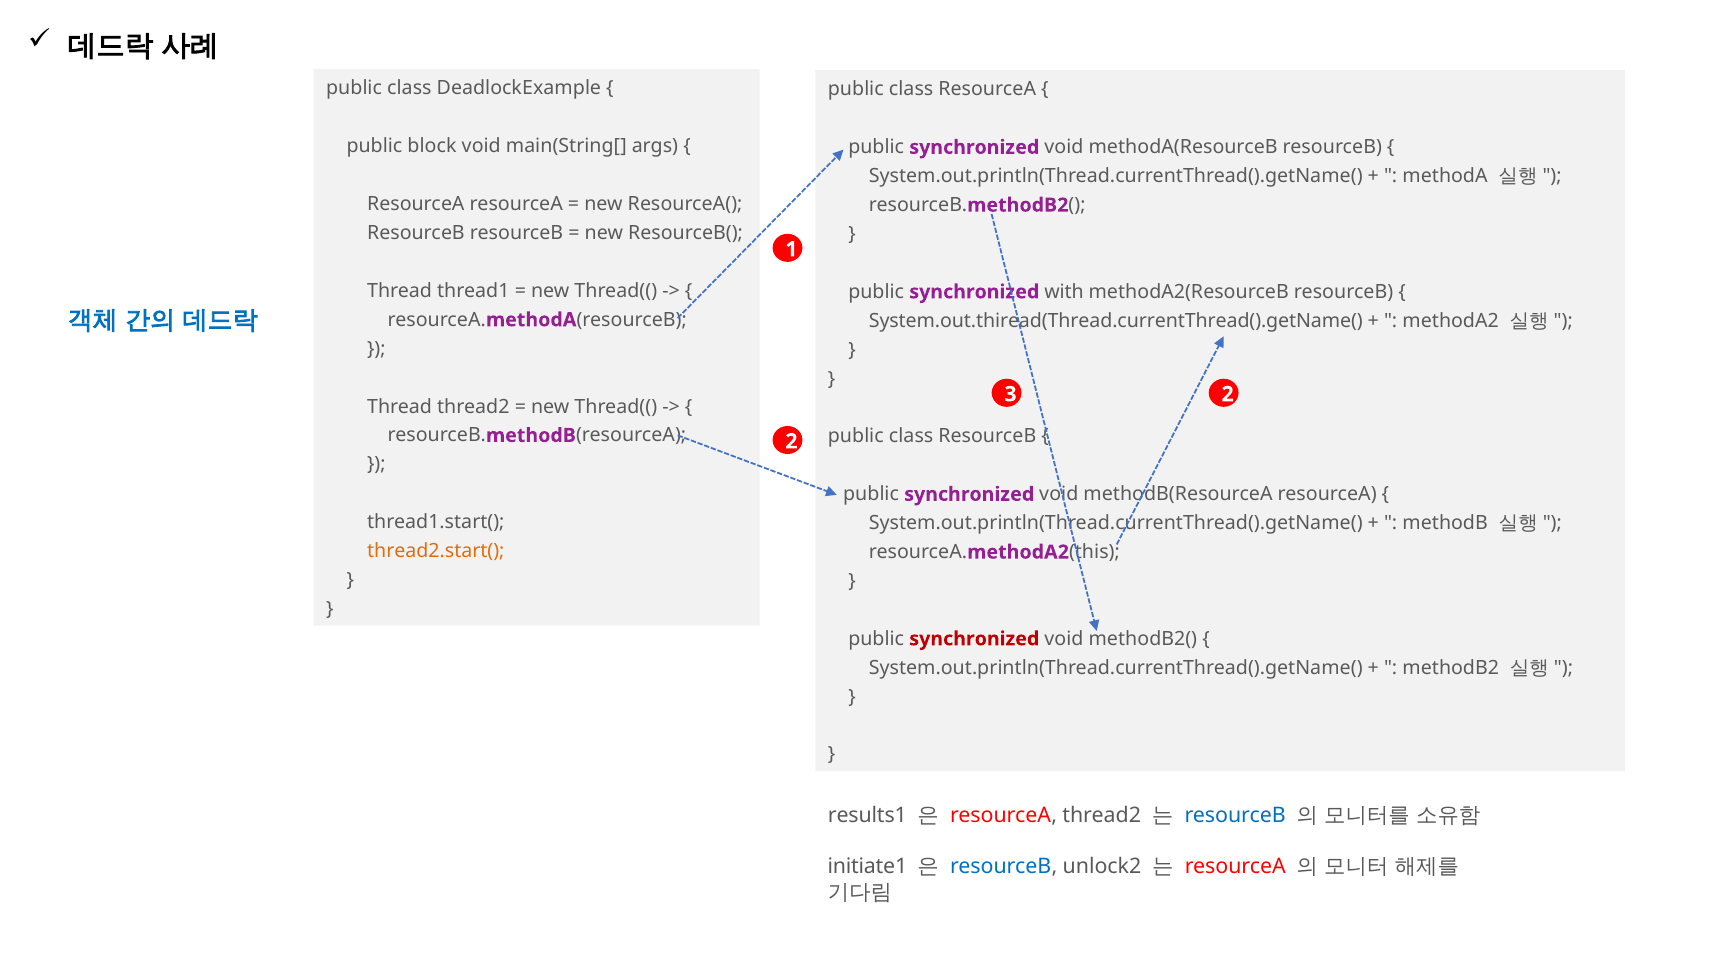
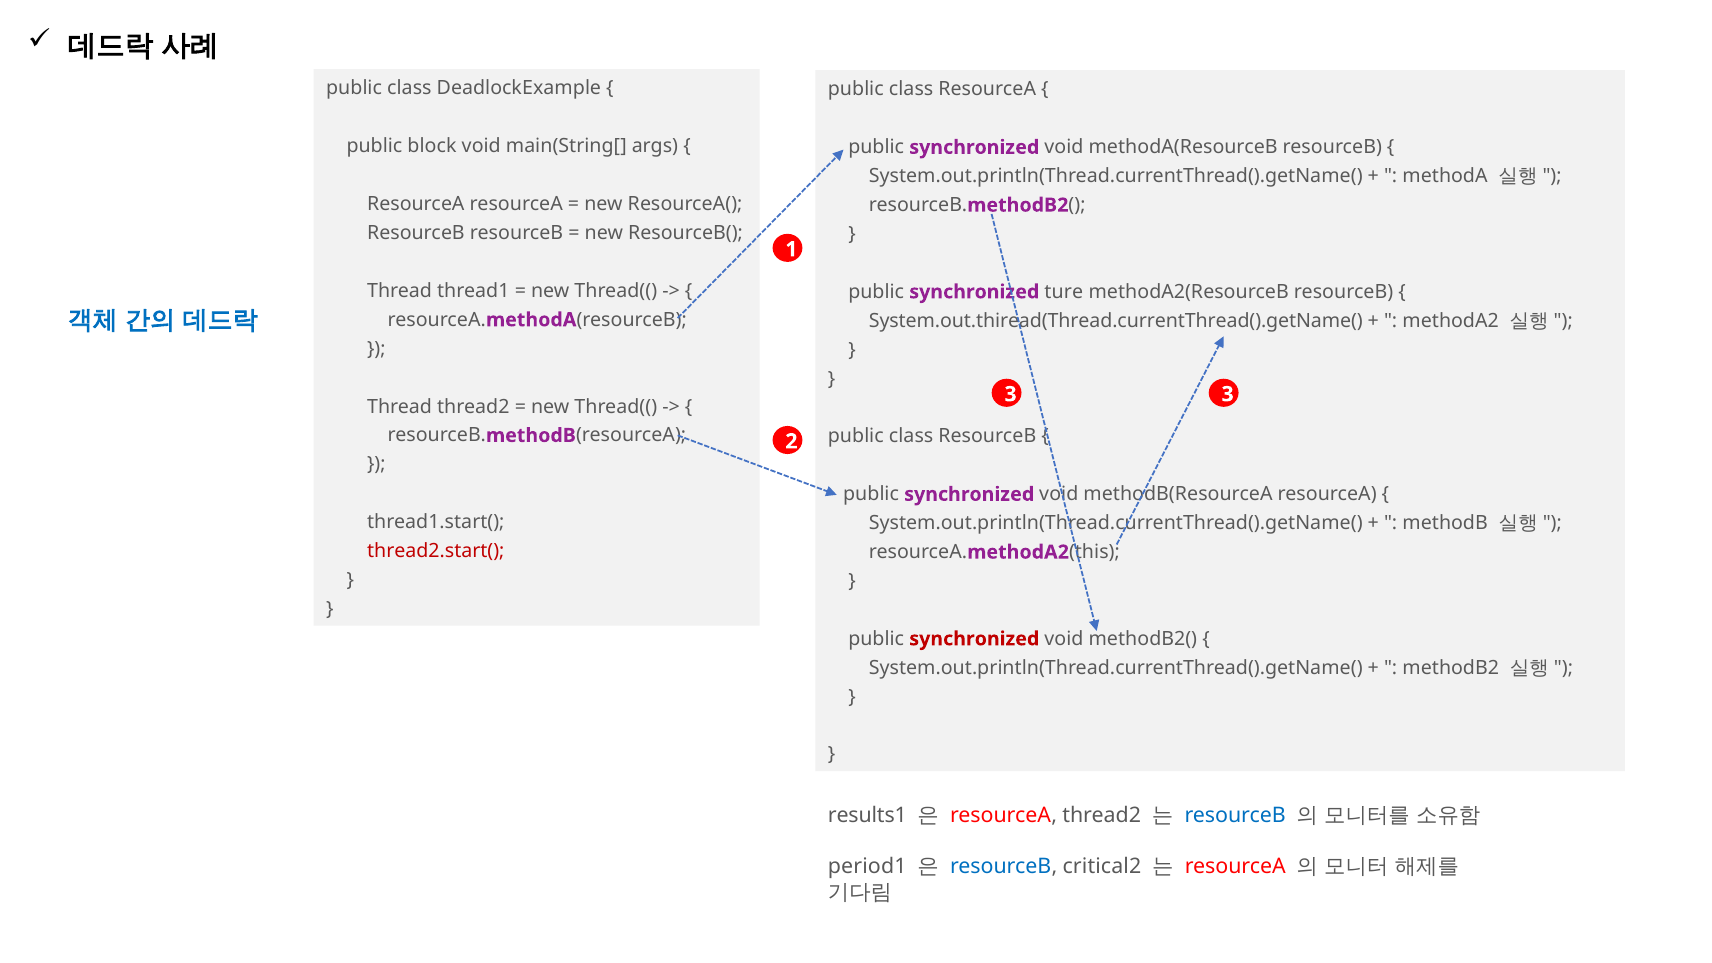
with: with -> ture
3 2: 2 -> 3
thread2.start( colour: orange -> red
initiate1: initiate1 -> period1
unlock2: unlock2 -> critical2
